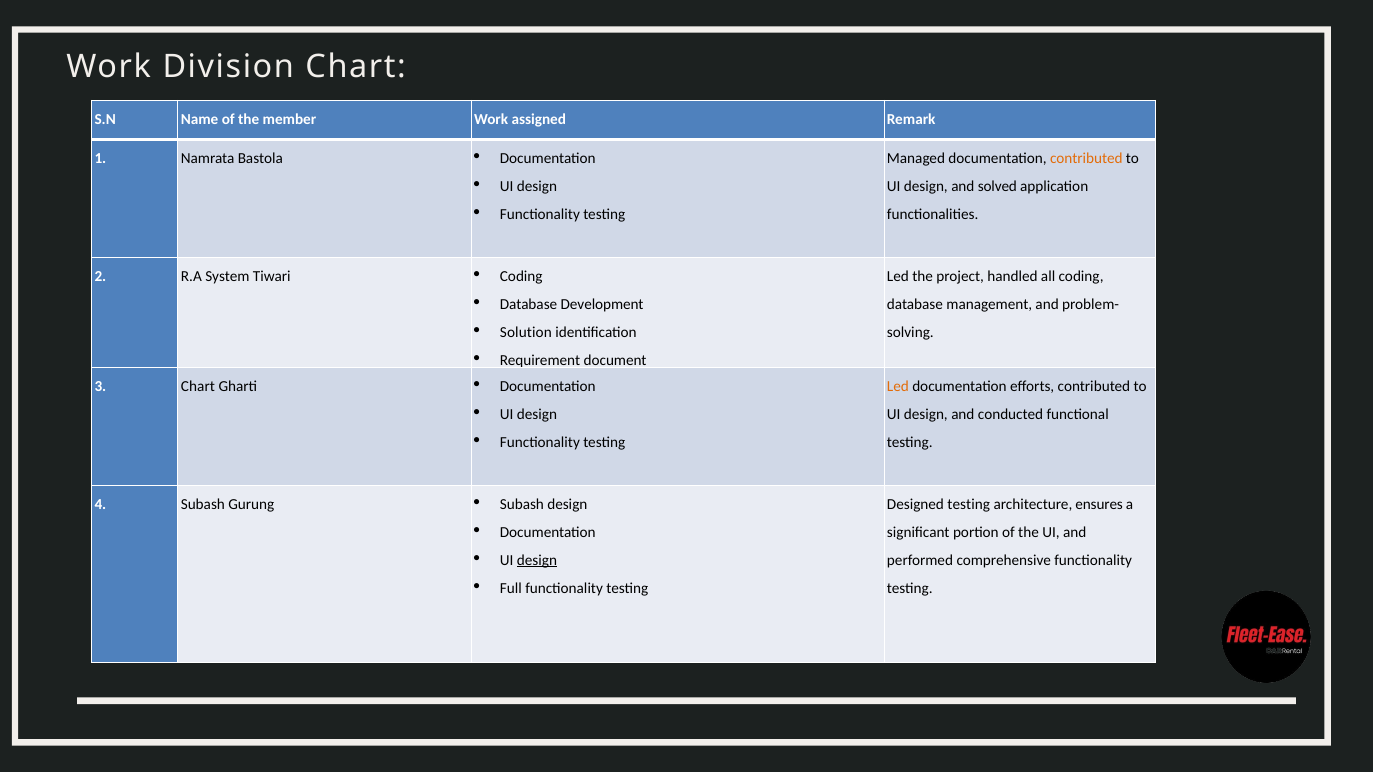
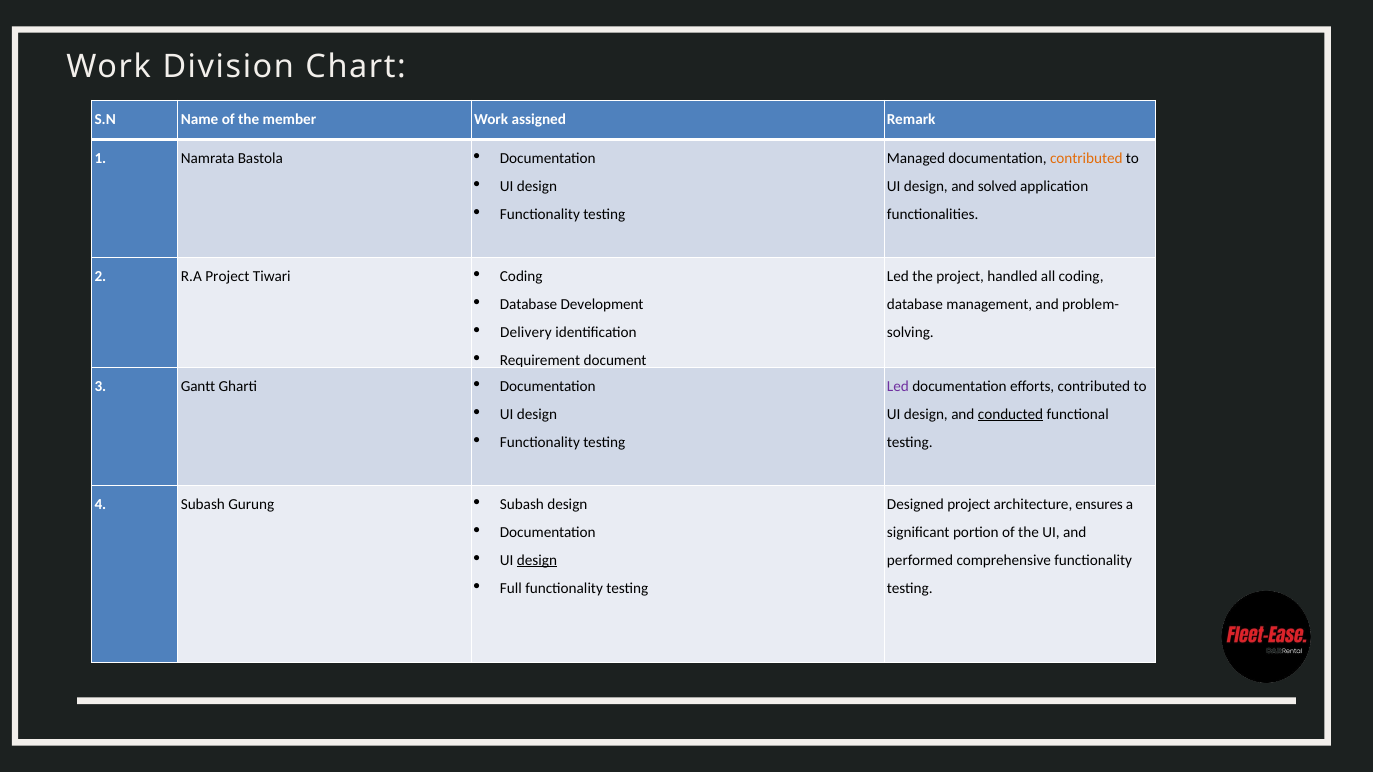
R.A System: System -> Project
Solution: Solution -> Delivery
3 Chart: Chart -> Gantt
Led at (898, 386) colour: orange -> purple
conducted underline: none -> present
Designed testing: testing -> project
